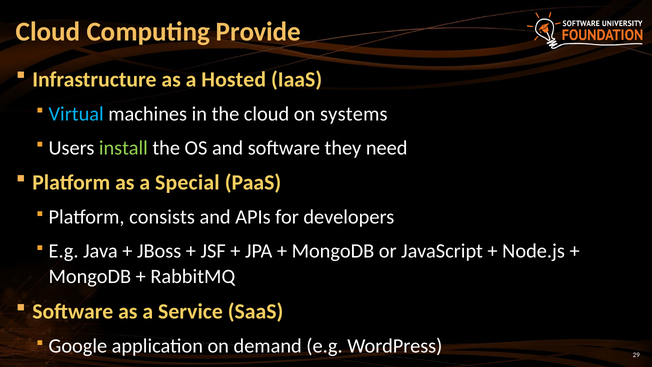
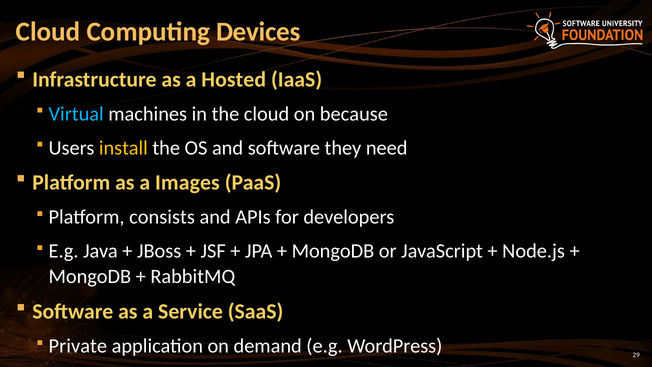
Provide: Provide -> Devices
systems: systems -> because
install colour: light green -> yellow
Special: Special -> Images
Google: Google -> Private
